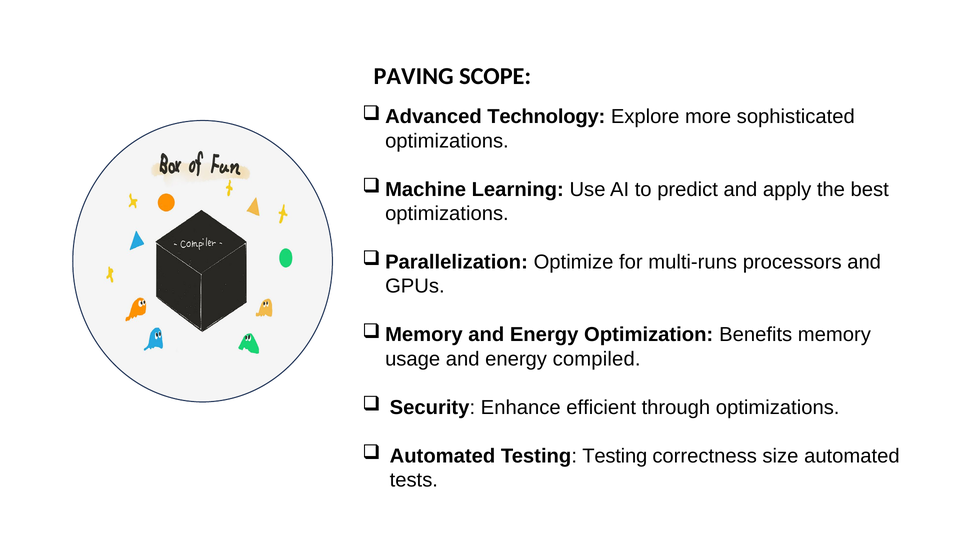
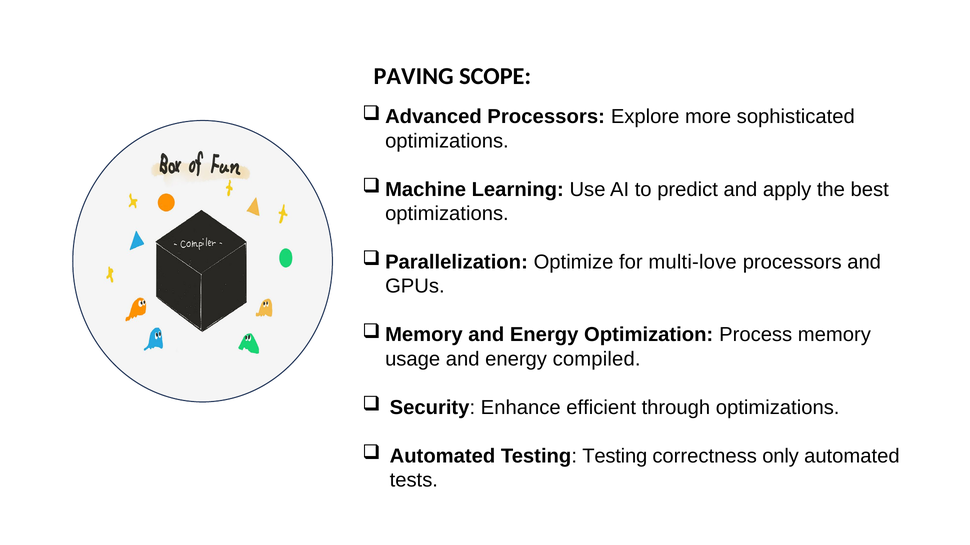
Technology at (546, 117): Technology -> Processors
multi-runs: multi-runs -> multi-love
Benefits: Benefits -> Process
size: size -> only
